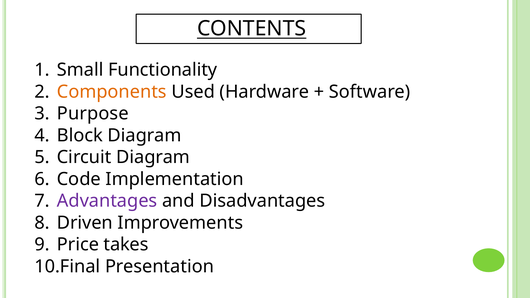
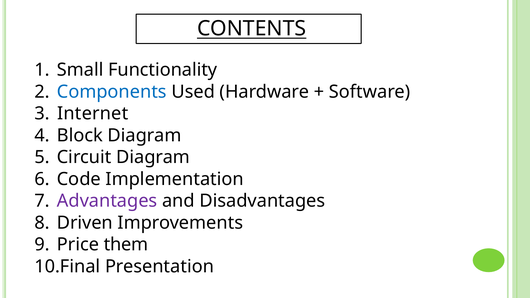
Components colour: orange -> blue
Purpose: Purpose -> Internet
takes: takes -> them
